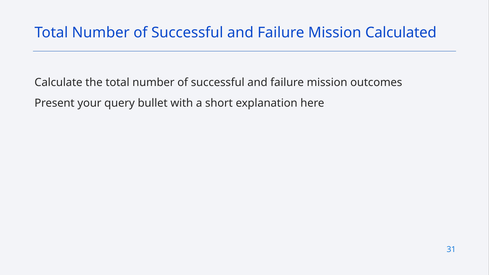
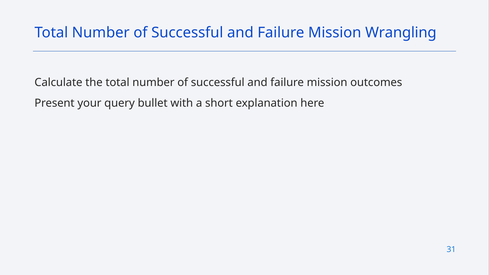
Calculated: Calculated -> Wrangling
